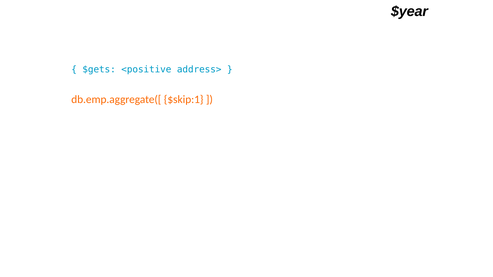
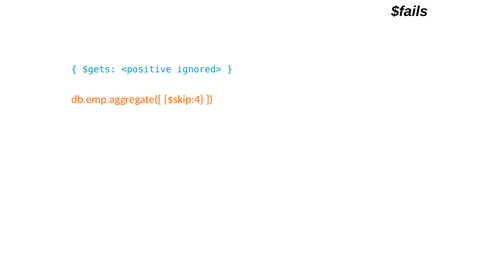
$year: $year -> $fails
address>: address> -> ignored>
$skip:1: $skip:1 -> $skip:4
